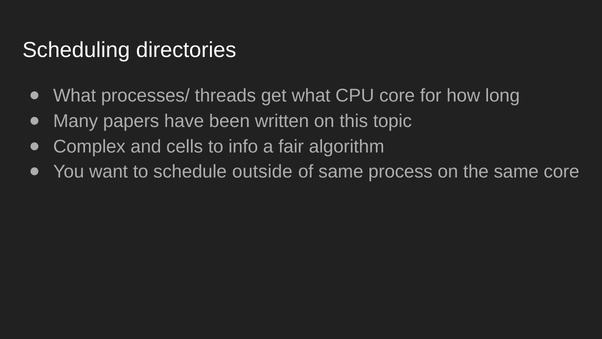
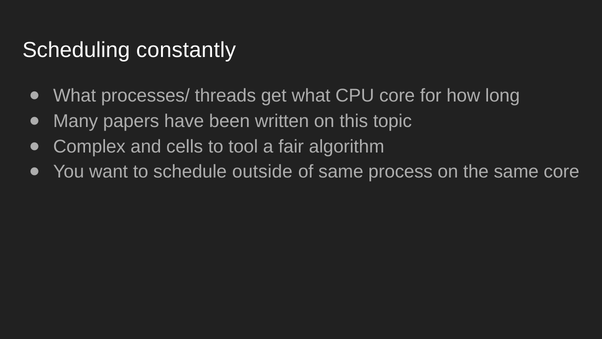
directories: directories -> constantly
info: info -> tool
